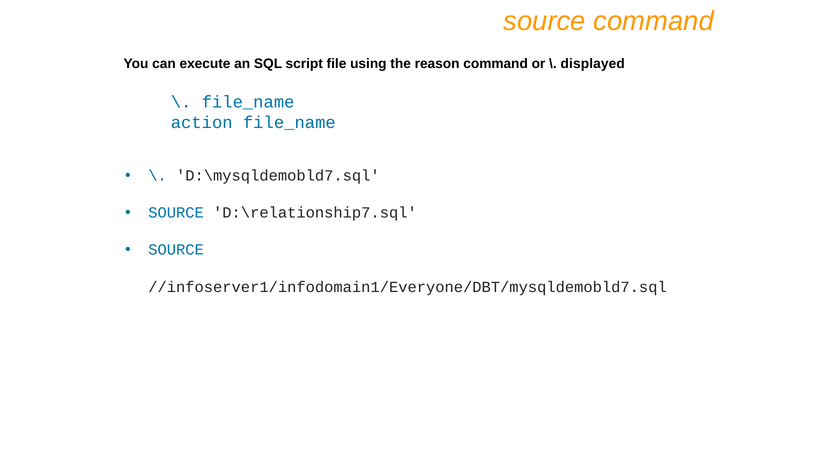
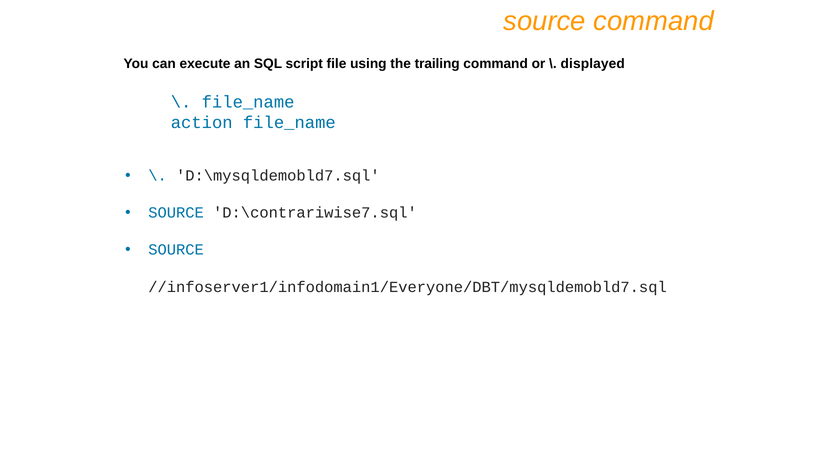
reason: reason -> trailing
D:\relationship7.sql: D:\relationship7.sql -> D:\contrariwise7.sql
